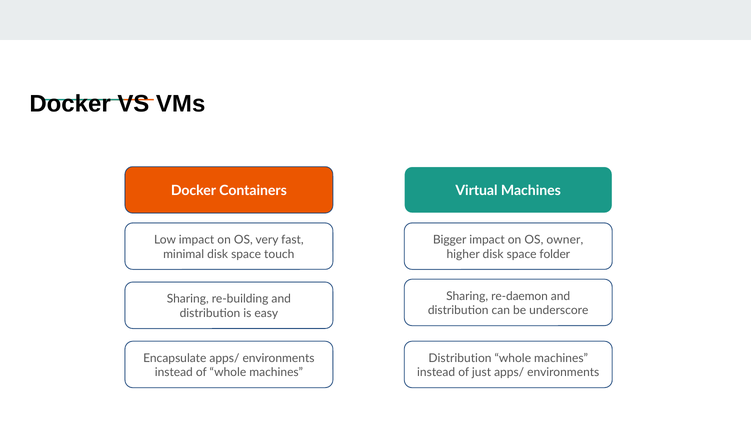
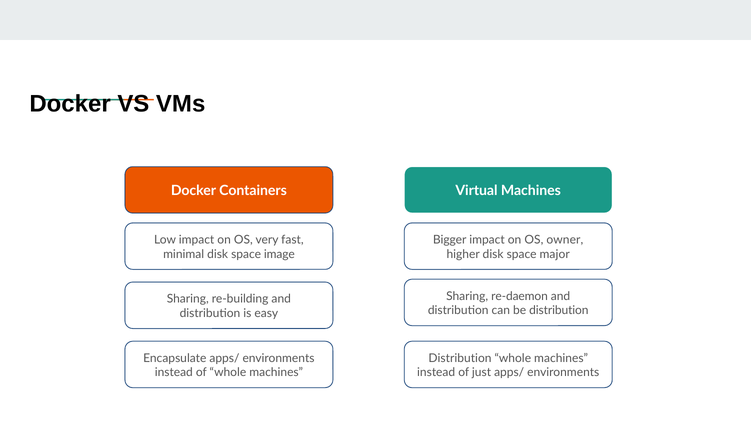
touch: touch -> image
folder: folder -> major
be underscore: underscore -> distribution
